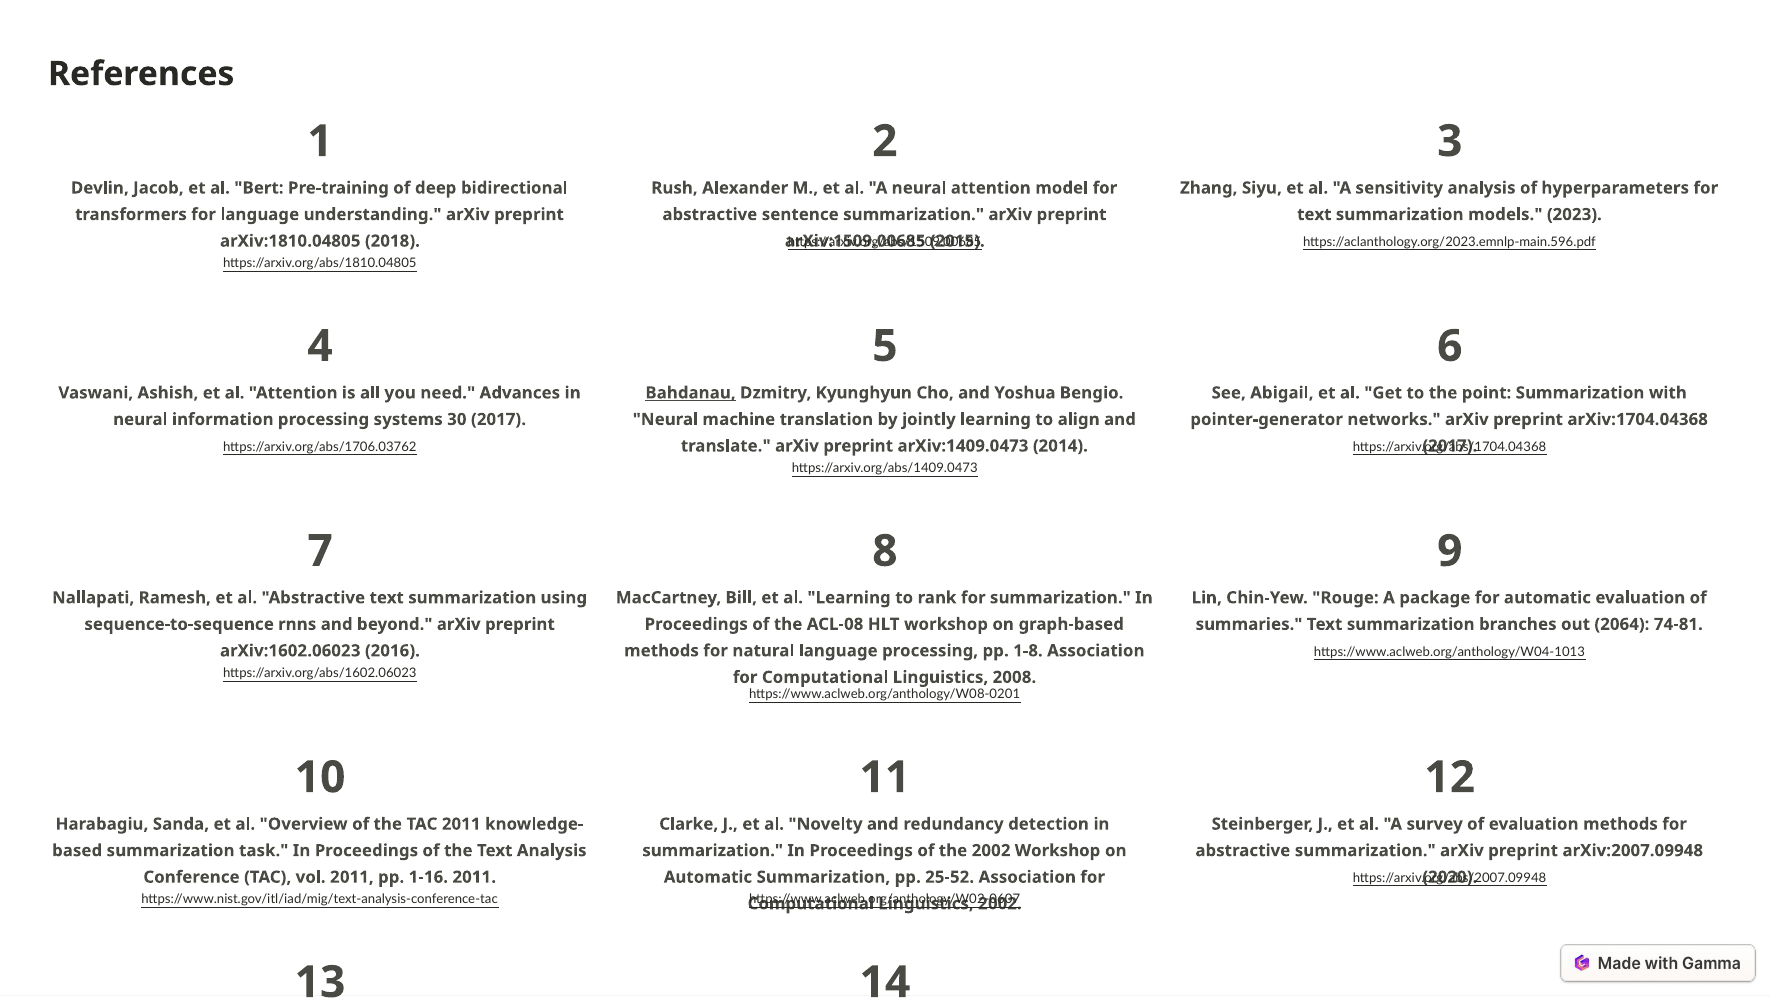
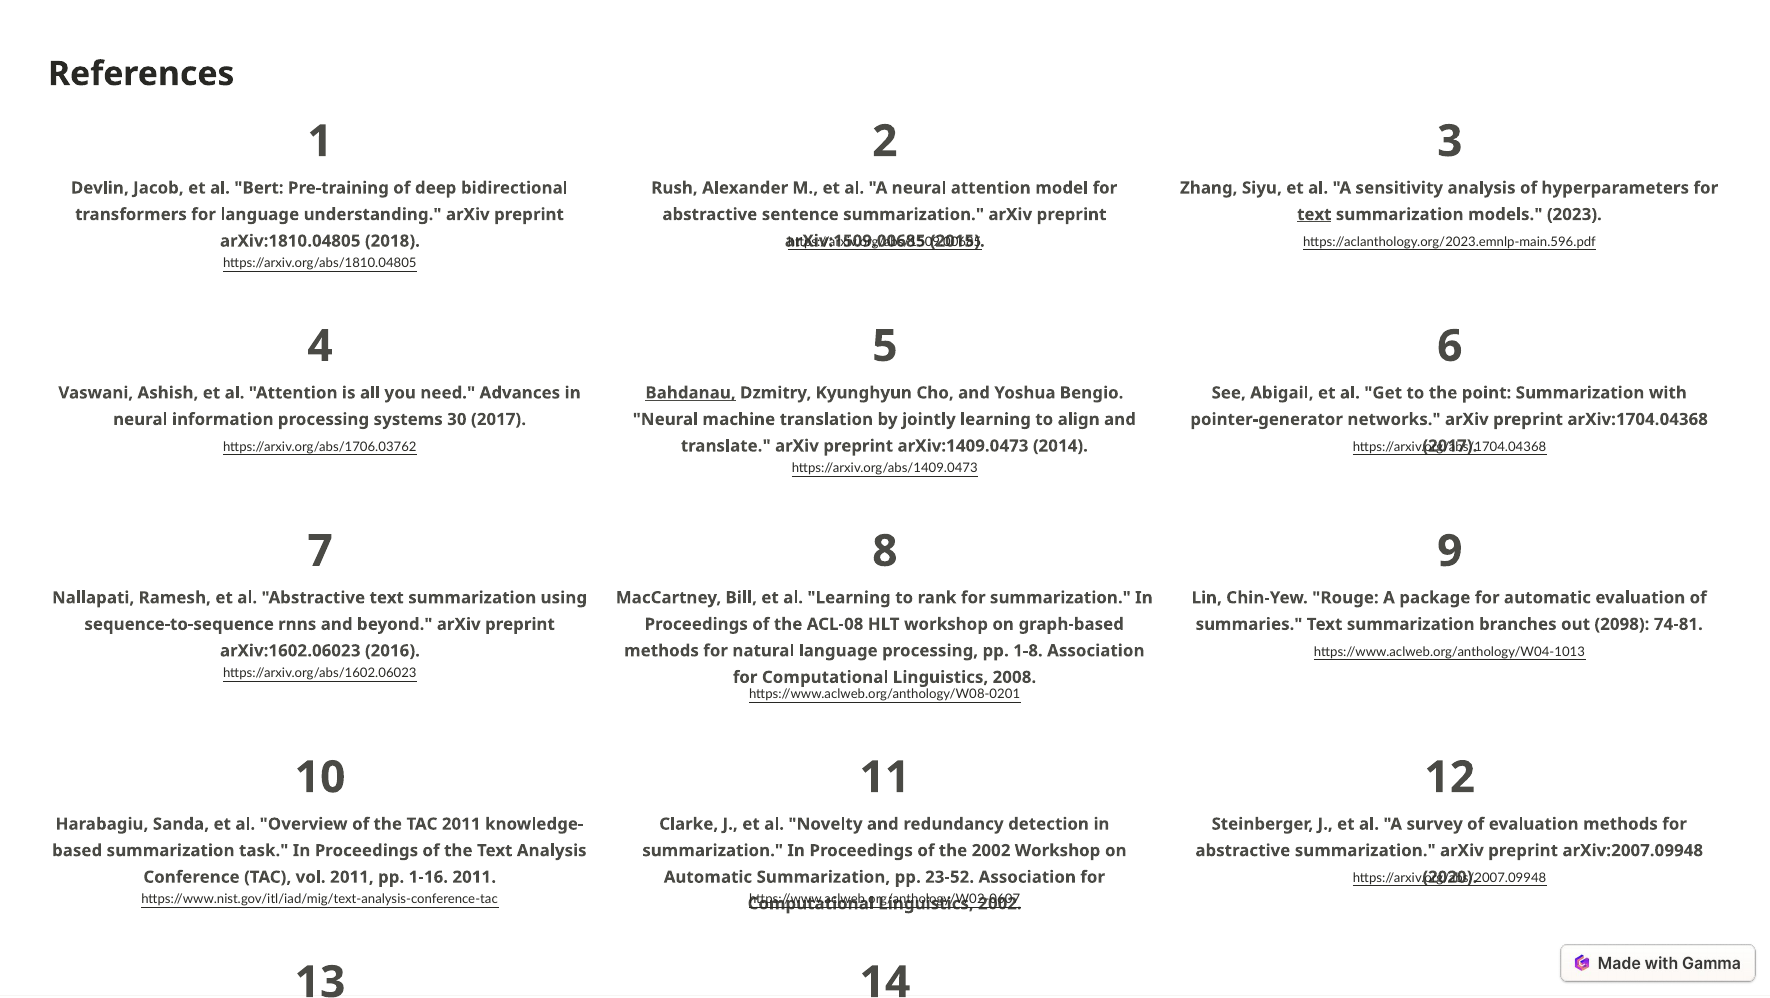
text at (1314, 215) underline: none -> present
2064: 2064 -> 2098
25-52: 25-52 -> 23-52
